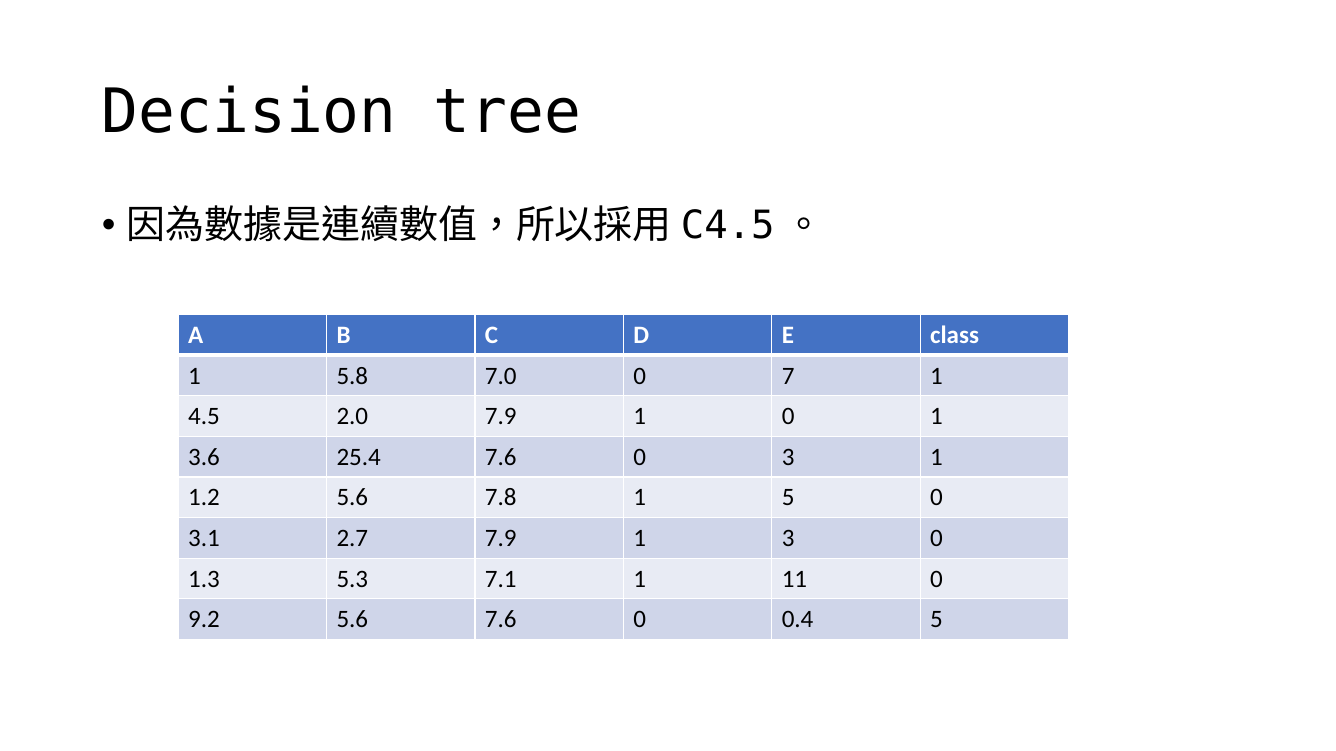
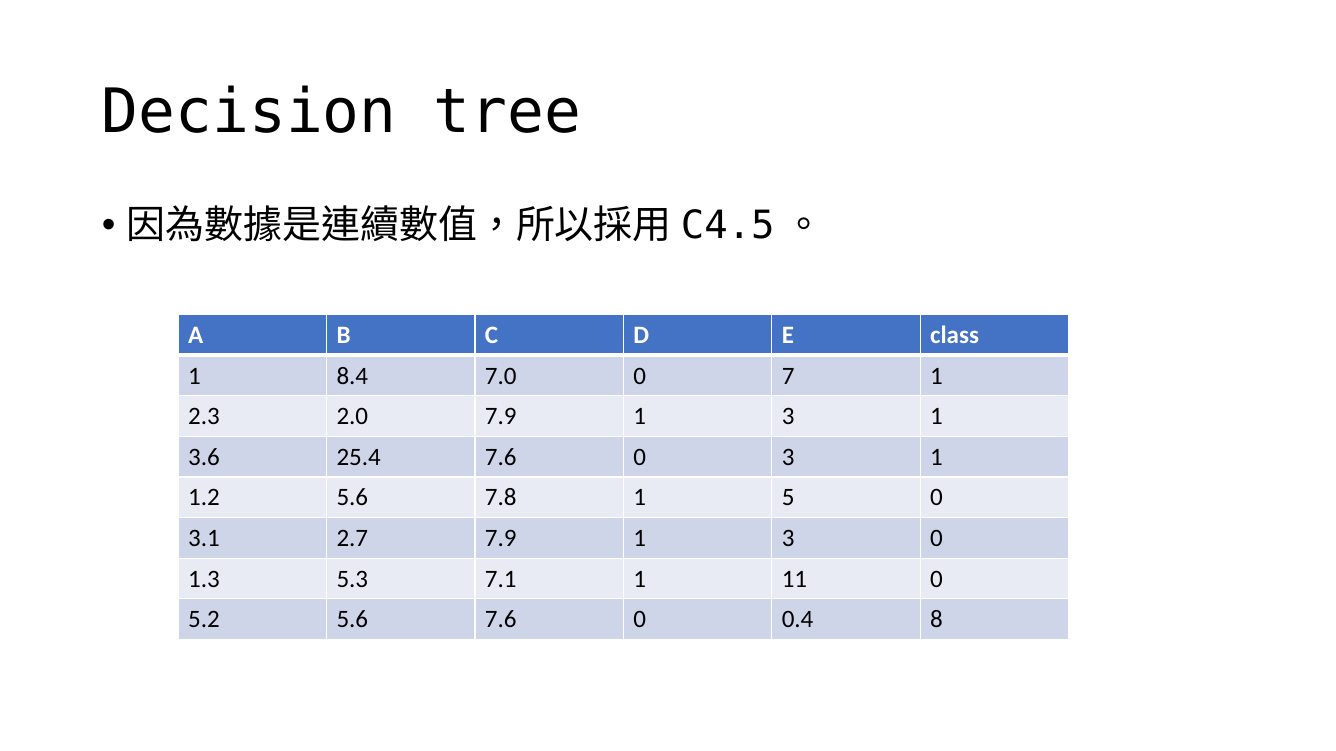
5.8: 5.8 -> 8.4
4.5: 4.5 -> 2.3
2.0 7.9 1 0: 0 -> 3
9.2: 9.2 -> 5.2
0.4 5: 5 -> 8
